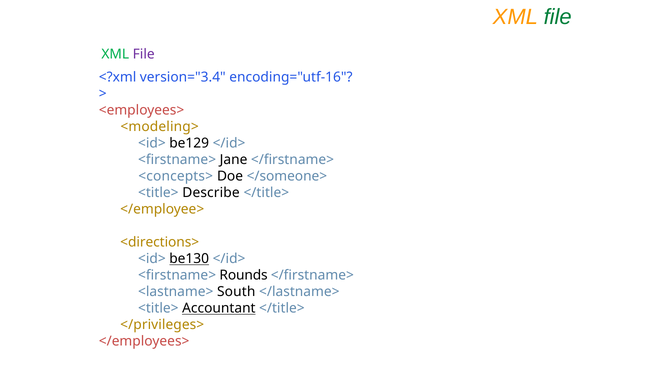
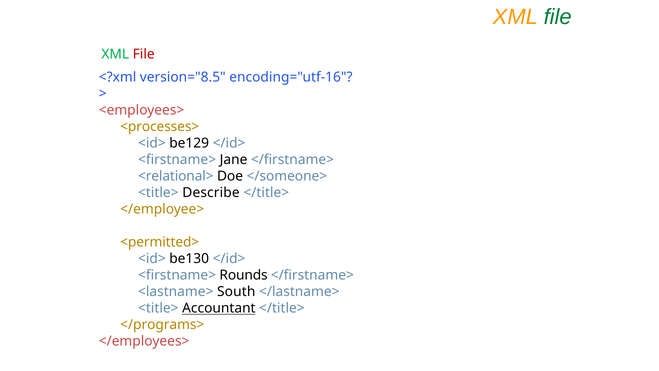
File at (144, 54) colour: purple -> red
version="3.4: version="3.4 -> version="8.5
<modeling>: <modeling> -> <processes>
<concepts>: <concepts> -> <relational>
<directions>: <directions> -> <permitted>
be130 underline: present -> none
</privileges>: </privileges> -> </programs>
